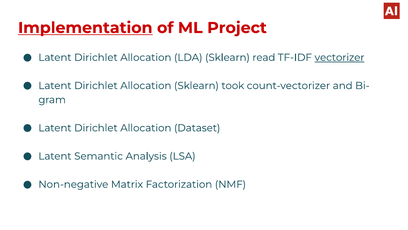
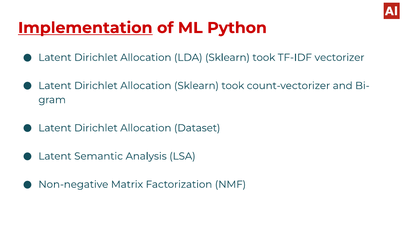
Project: Project -> Python
LDA Sklearn read: read -> took
vectorizer underline: present -> none
